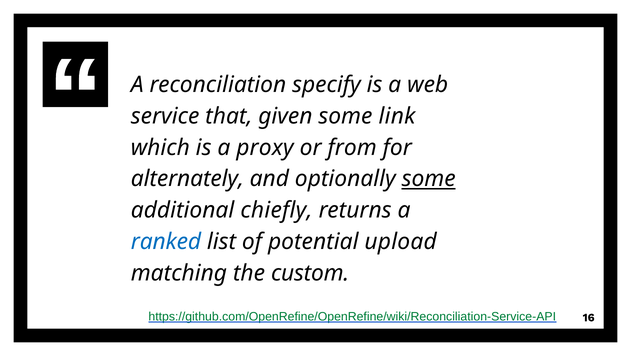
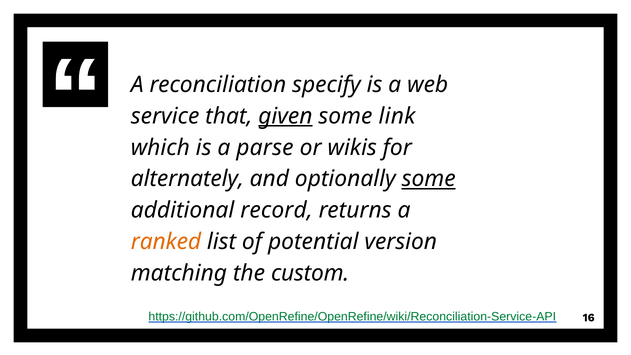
given underline: none -> present
proxy: proxy -> parse
from: from -> wikis
chiefly: chiefly -> record
ranked colour: blue -> orange
upload: upload -> version
